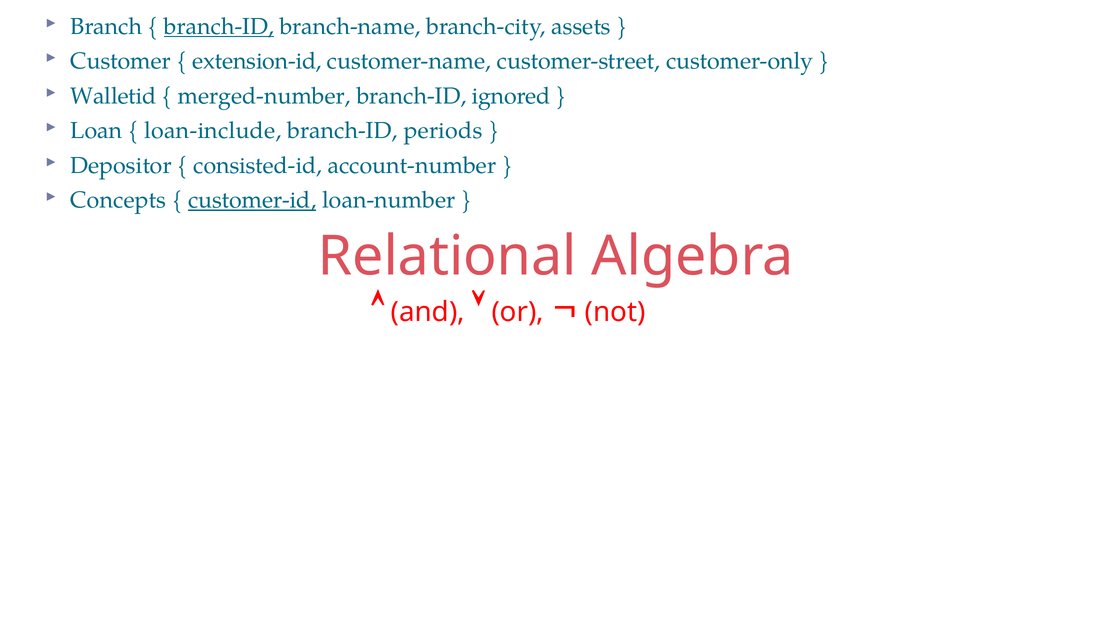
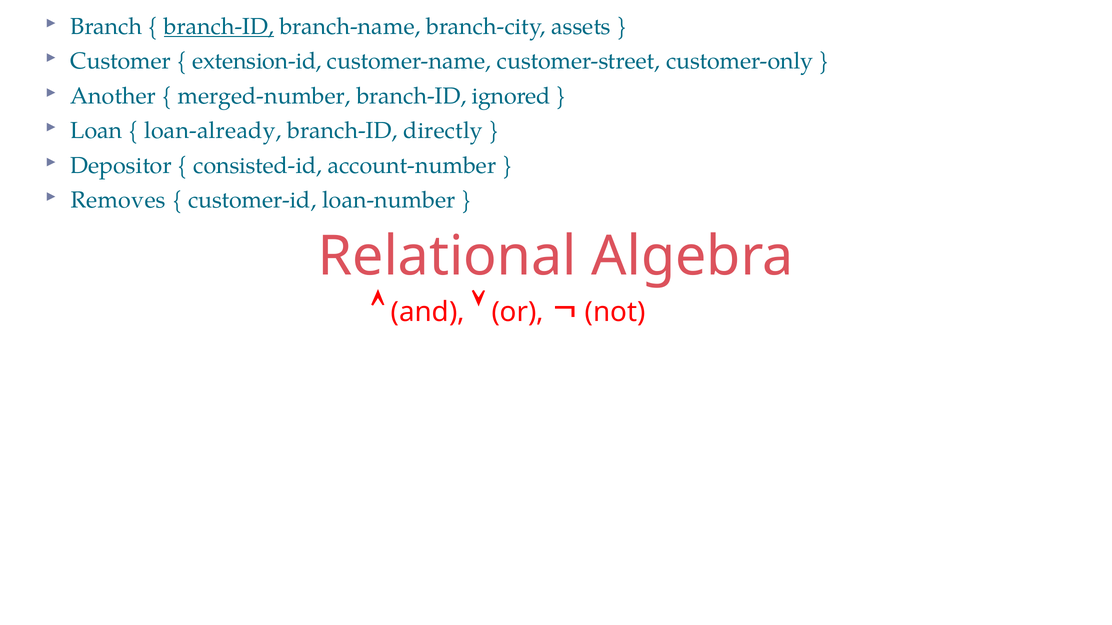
Walletid: Walletid -> Another
loan-include: loan-include -> loan-already
periods: periods -> directly
Concepts: Concepts -> Removes
customer-id underline: present -> none
